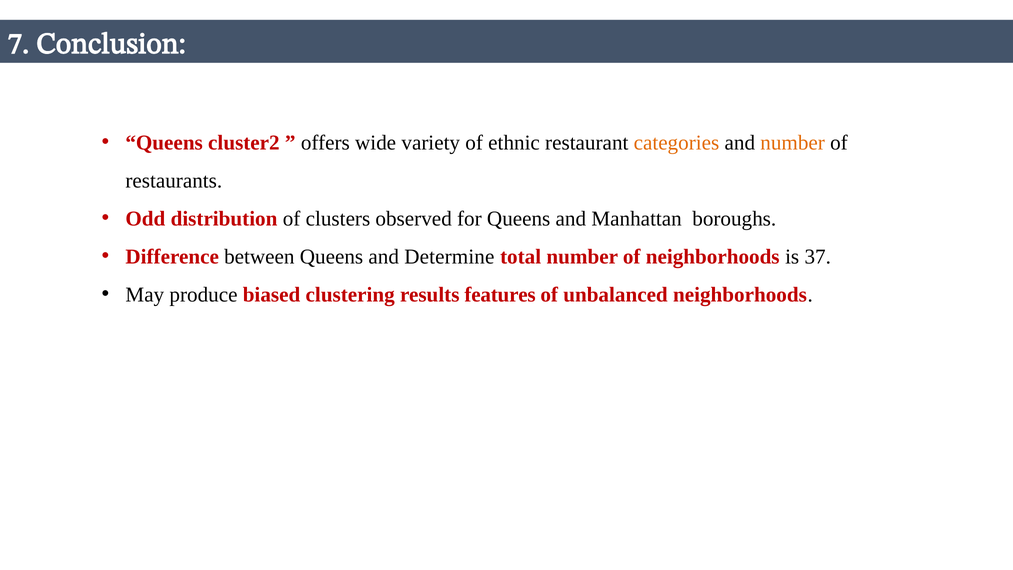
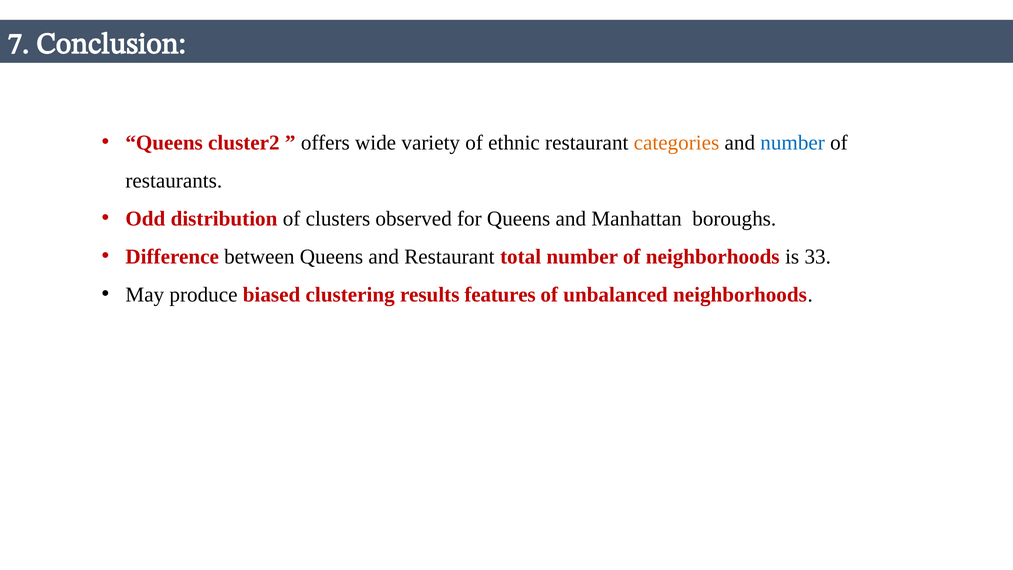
number at (793, 143) colour: orange -> blue
and Determine: Determine -> Restaurant
37: 37 -> 33
